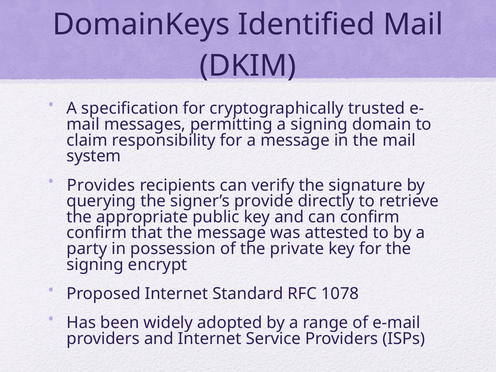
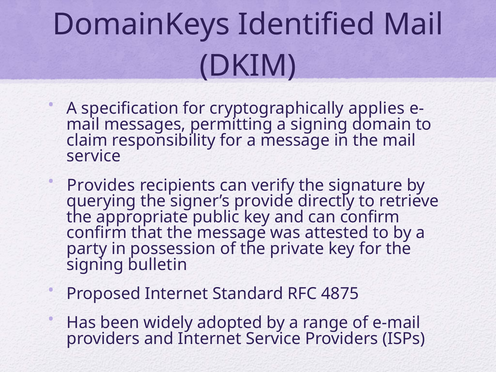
trusted: trusted -> applies
system at (94, 156): system -> service
encrypt: encrypt -> bulletin
1078: 1078 -> 4875
